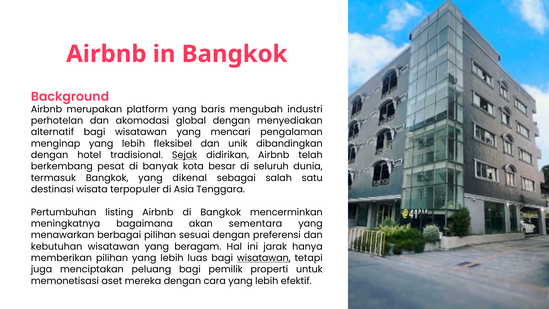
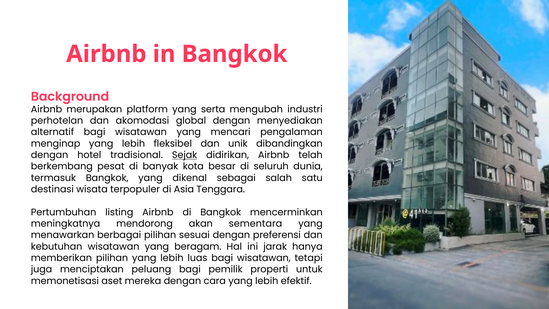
baris: baris -> serta
bagaimana: bagaimana -> mendorong
wisatawan at (264, 258) underline: present -> none
